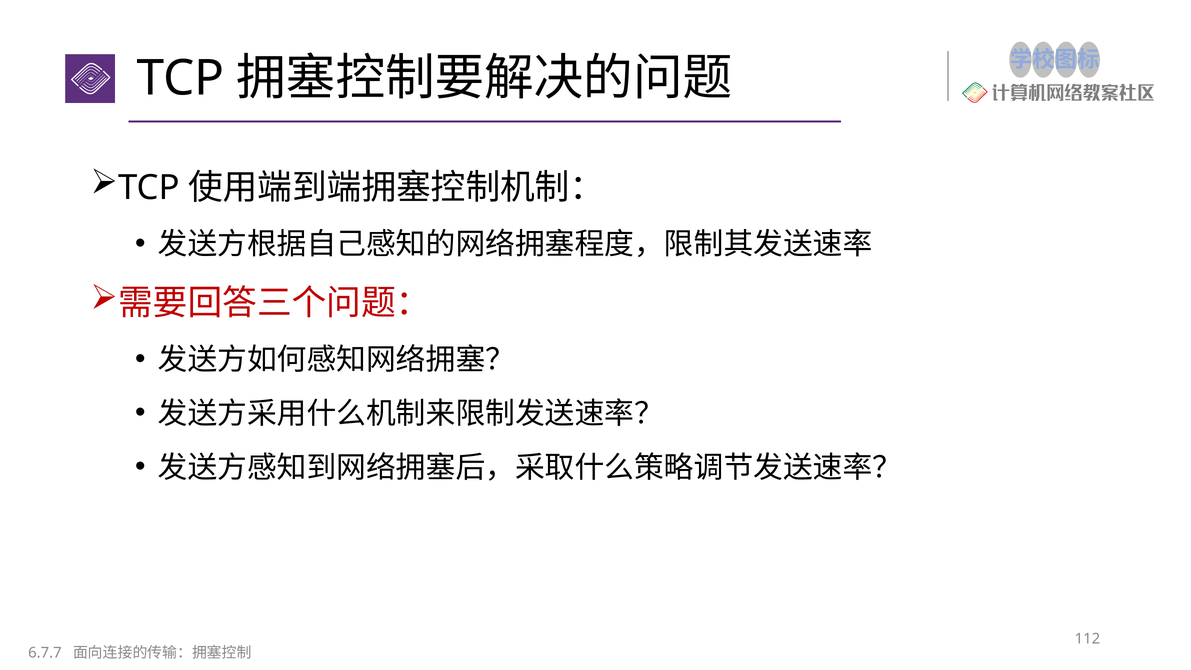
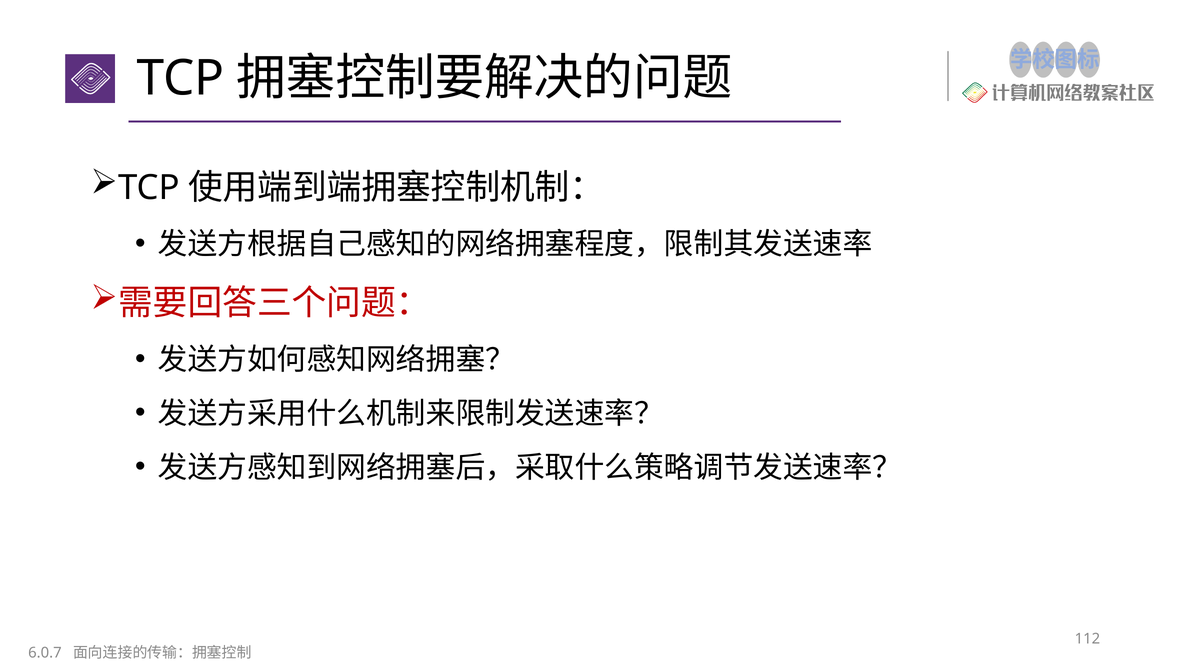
6.7.7: 6.7.7 -> 6.0.7
